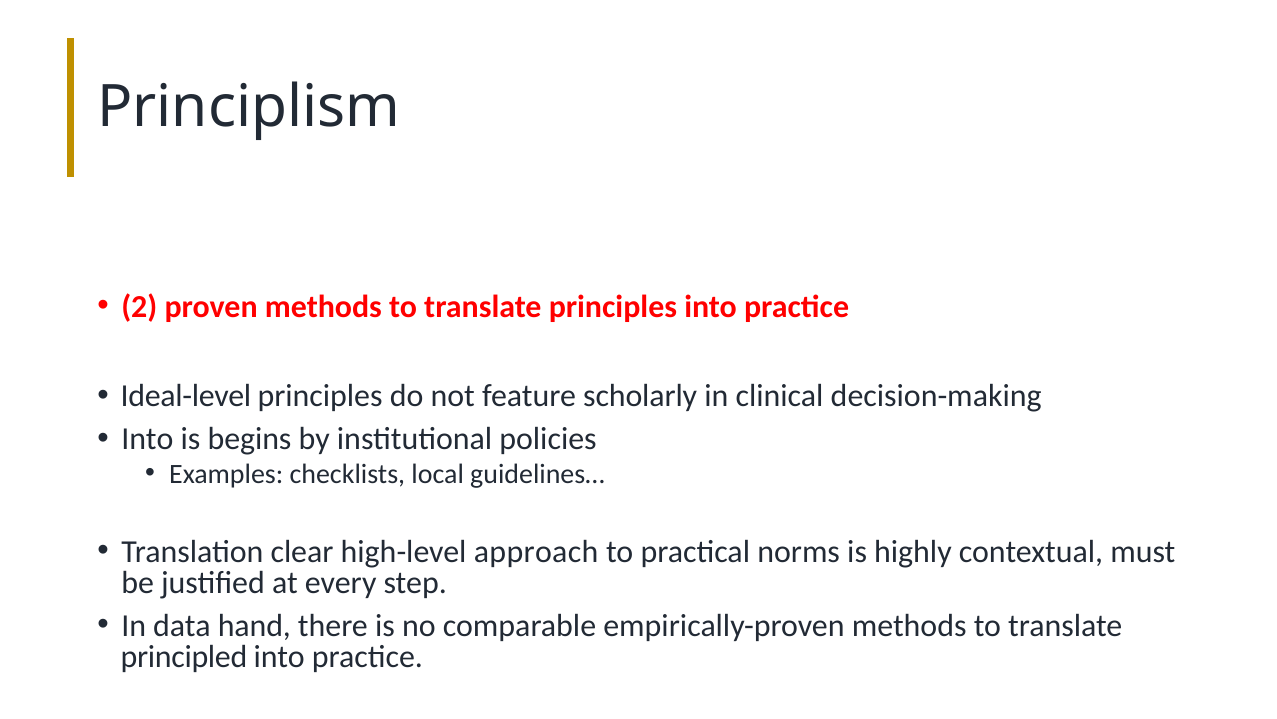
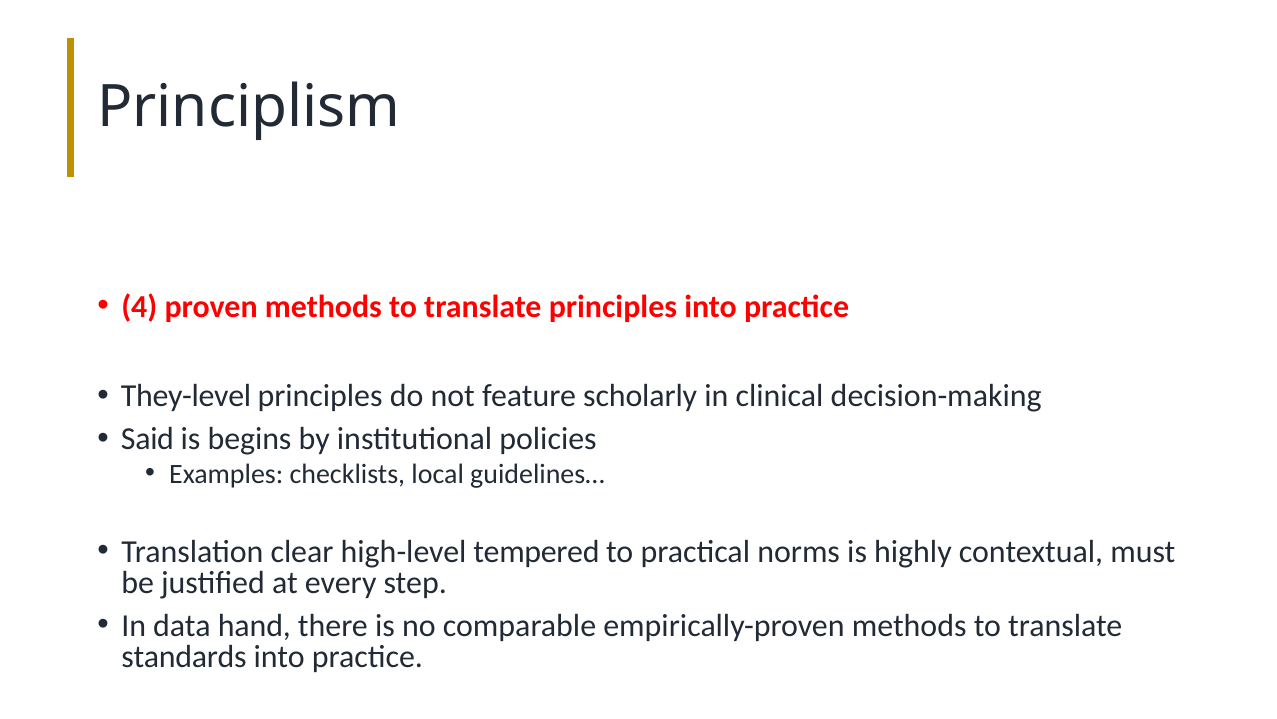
2: 2 -> 4
Ideal-level: Ideal-level -> They-level
Into at (147, 439): Into -> Said
approach: approach -> tempered
principled: principled -> standards
